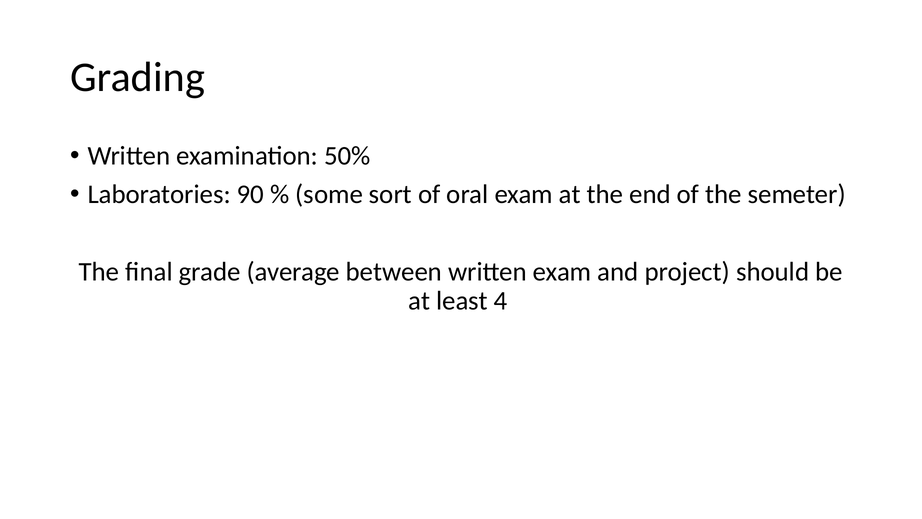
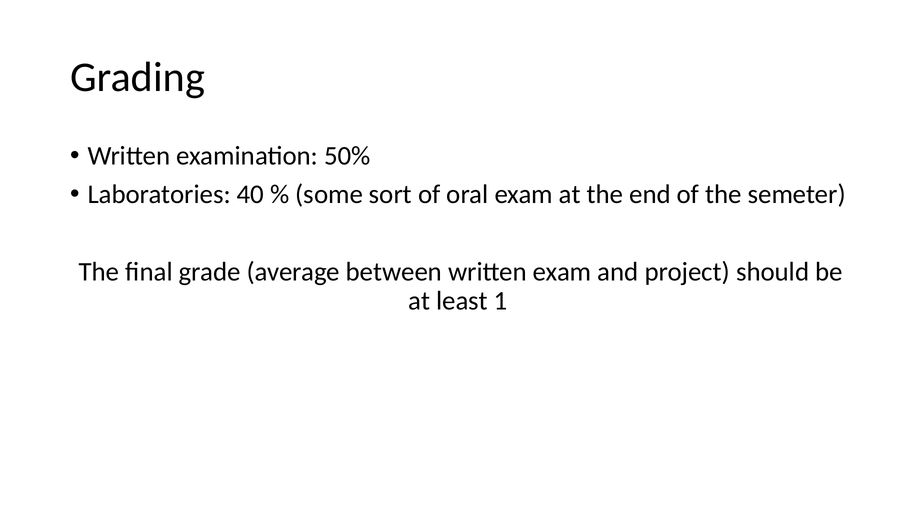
90: 90 -> 40
4: 4 -> 1
